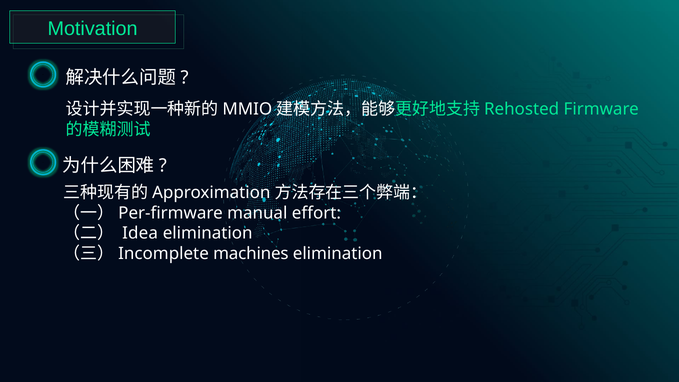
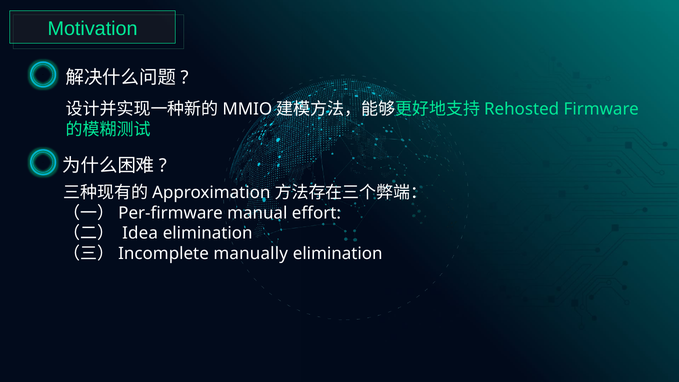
machines: machines -> manually
